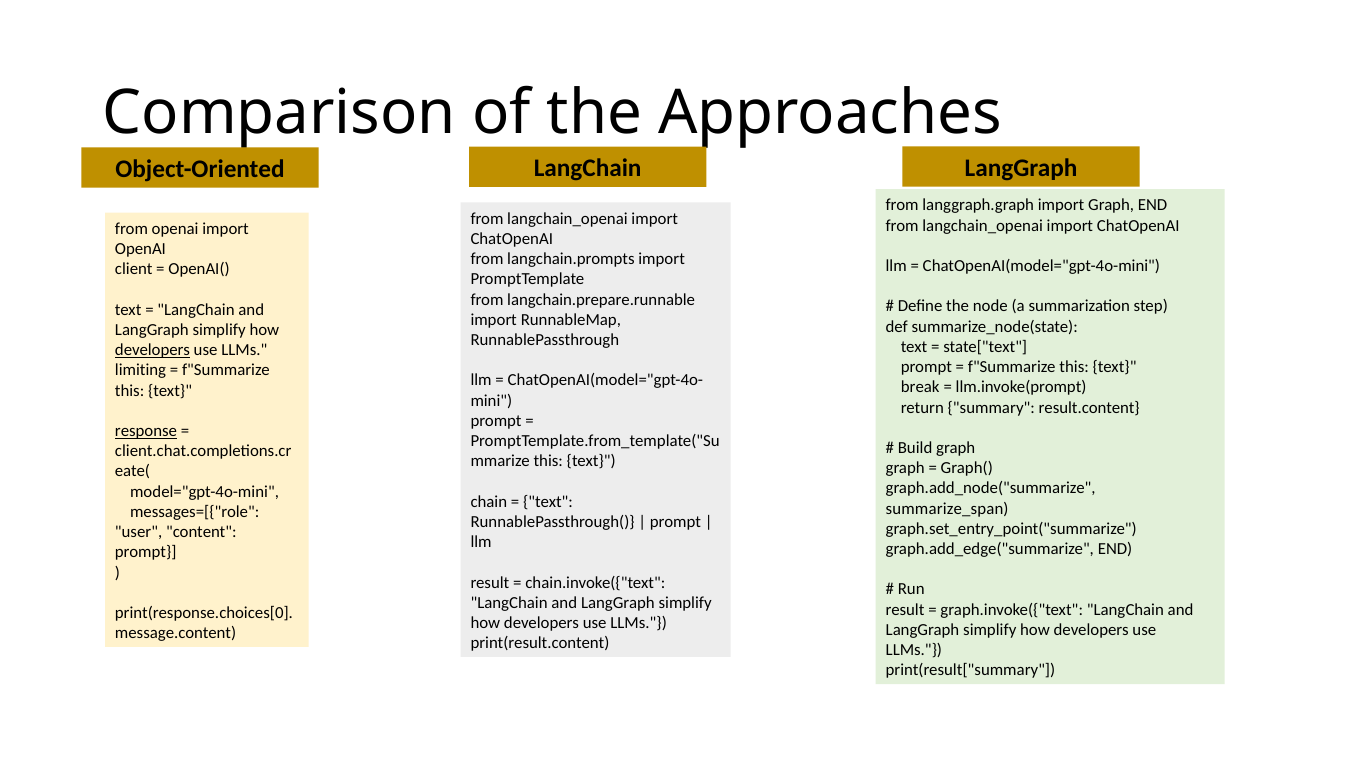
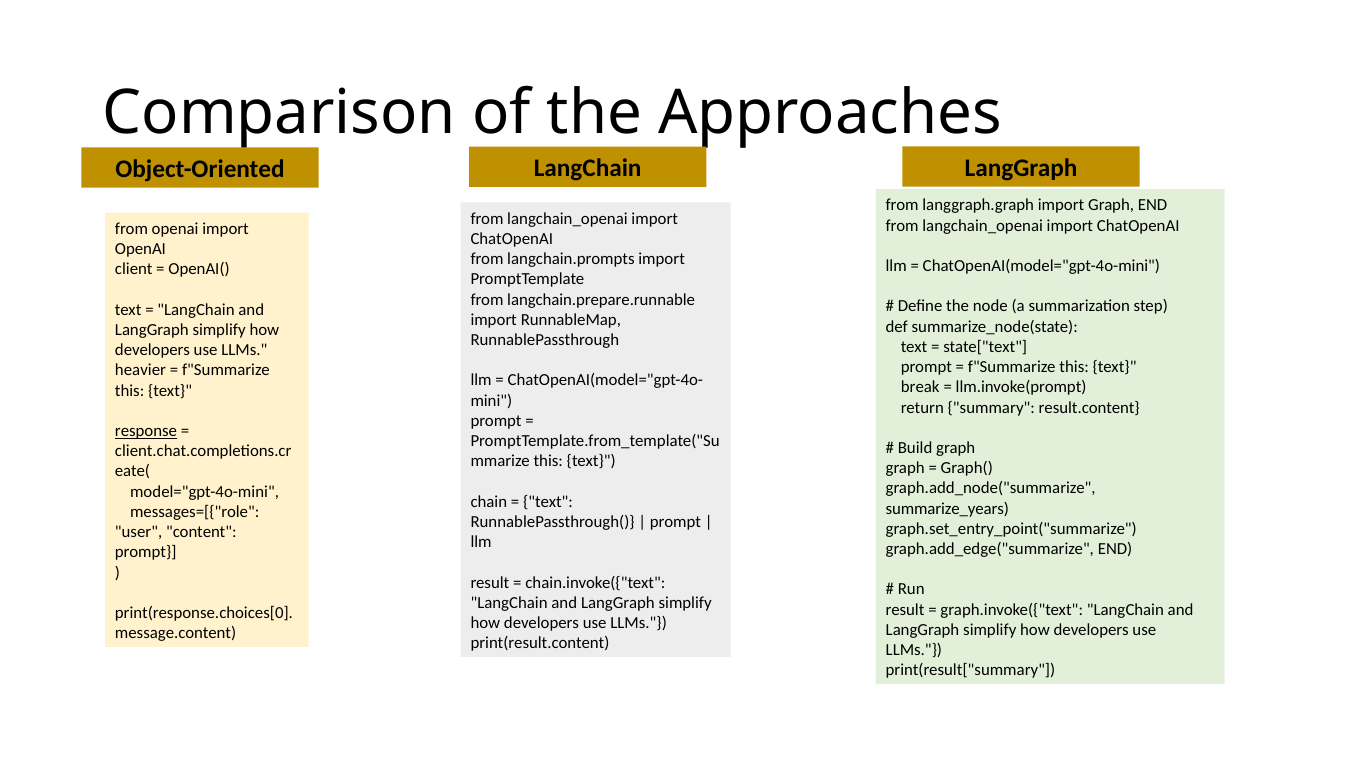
developers at (152, 350) underline: present -> none
limiting: limiting -> heavier
summarize_span: summarize_span -> summarize_years
